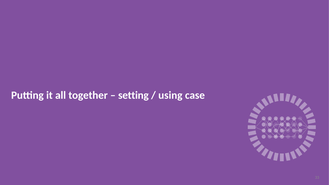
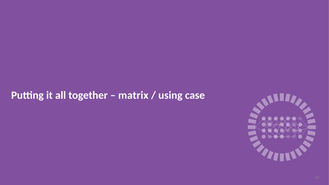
setting: setting -> matrix
